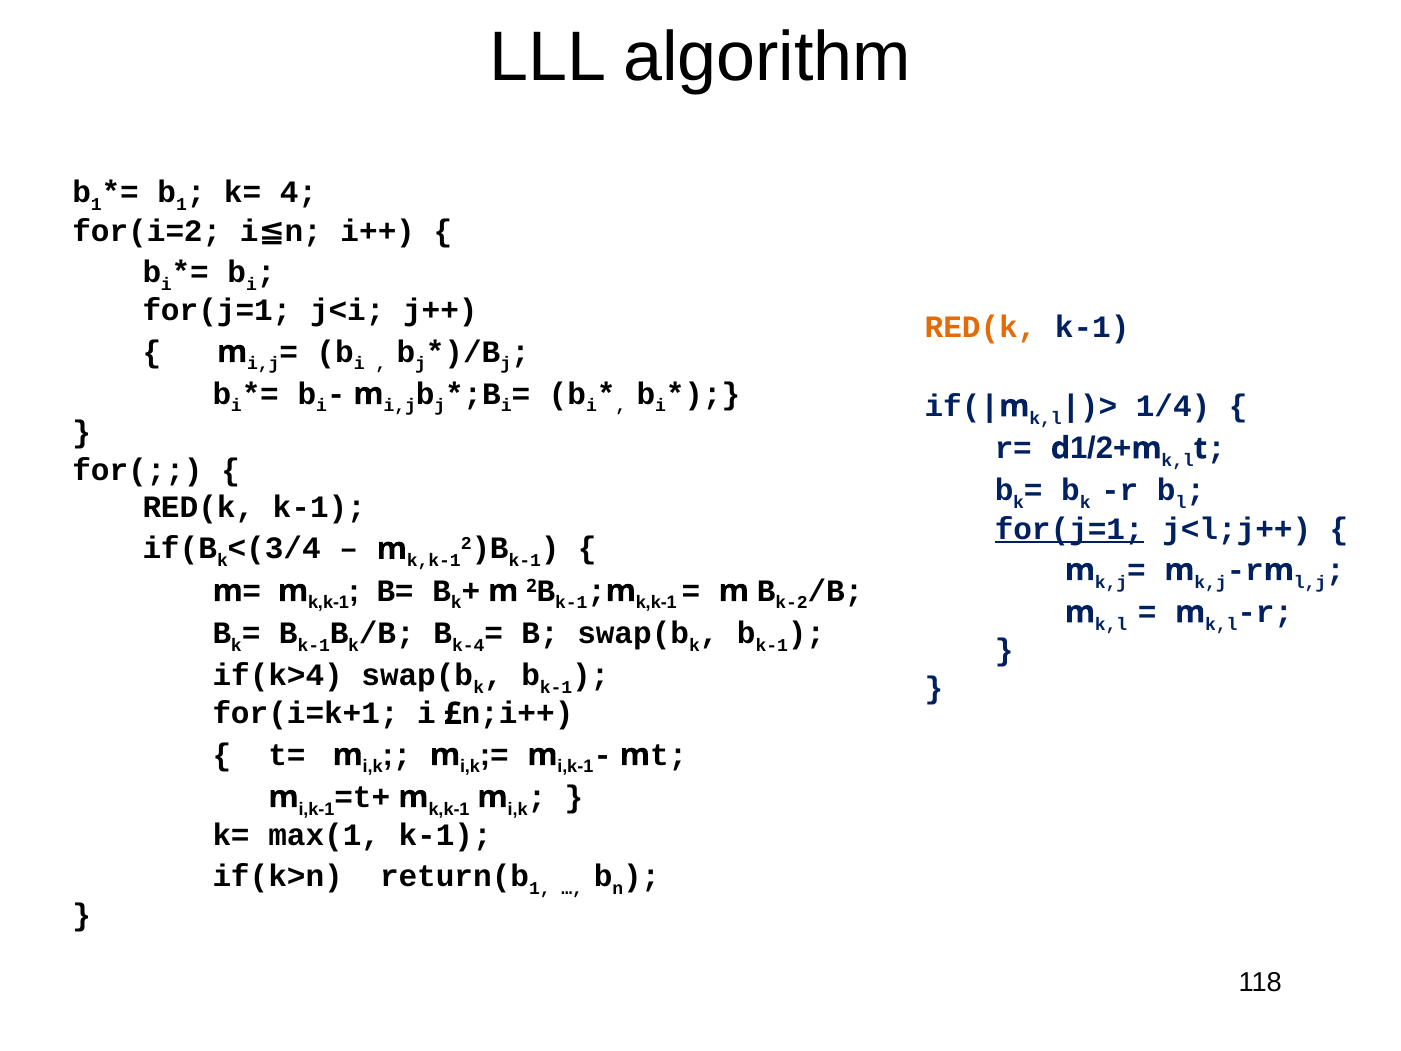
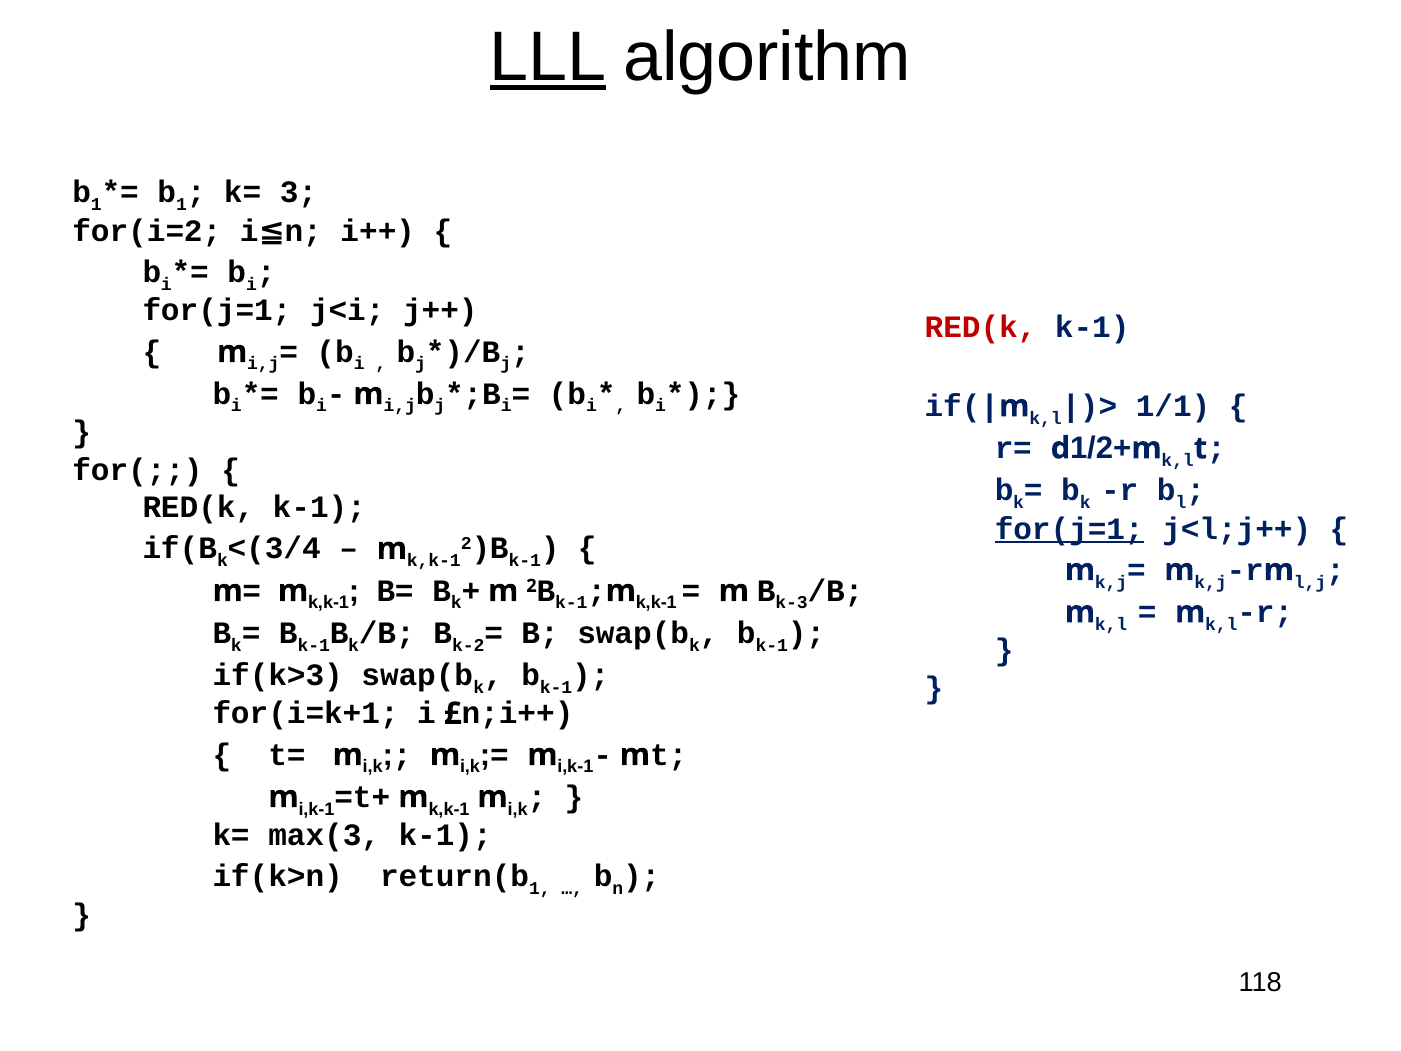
LLL underline: none -> present
4: 4 -> 3
RED(k at (981, 327) colour: orange -> red
1/4: 1/4 -> 1/1
k-2: k-2 -> k-3
k-4: k-4 -> k-2
if(k>4: if(k>4 -> if(k>3
max(1: max(1 -> max(3
